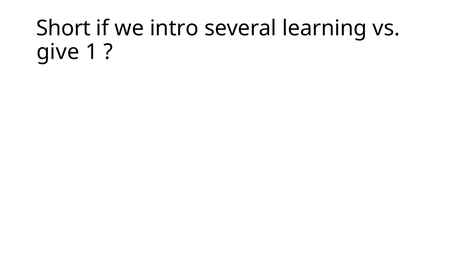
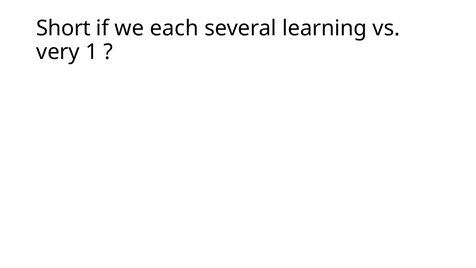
intro: intro -> each
give: give -> very
